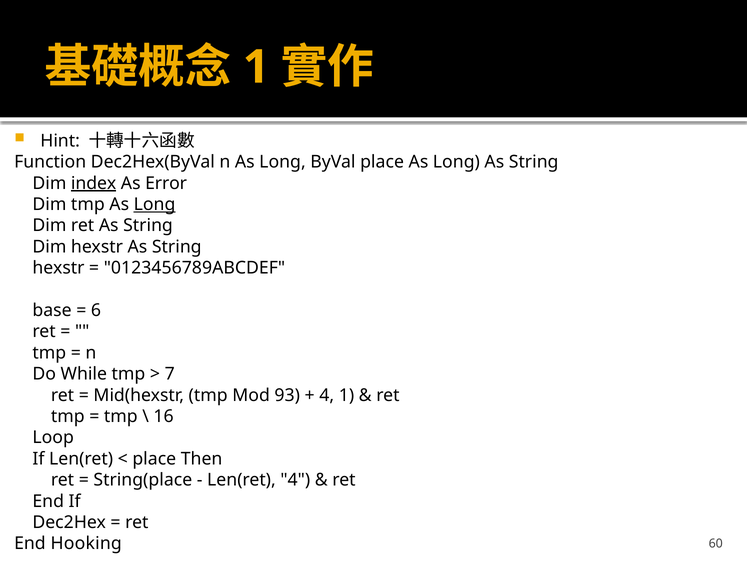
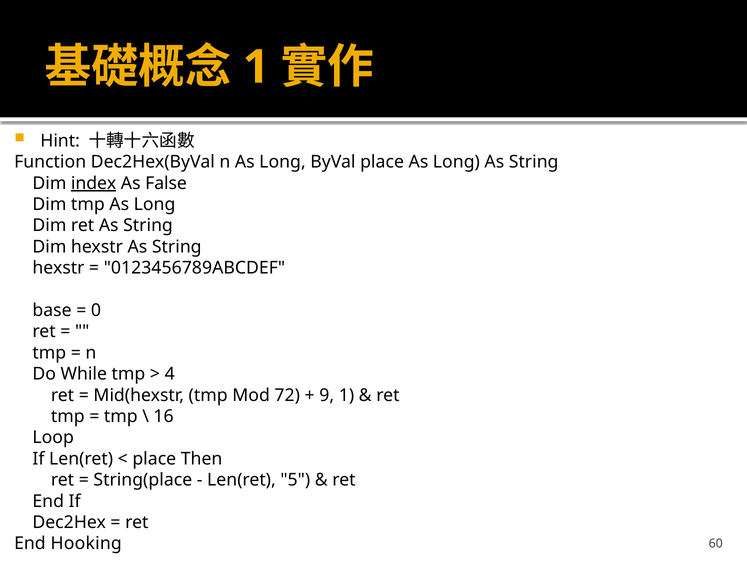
Error: Error -> False
Long at (155, 204) underline: present -> none
6: 6 -> 0
7: 7 -> 4
93: 93 -> 72
4 at (327, 395): 4 -> 9
Len(ret 4: 4 -> 5
